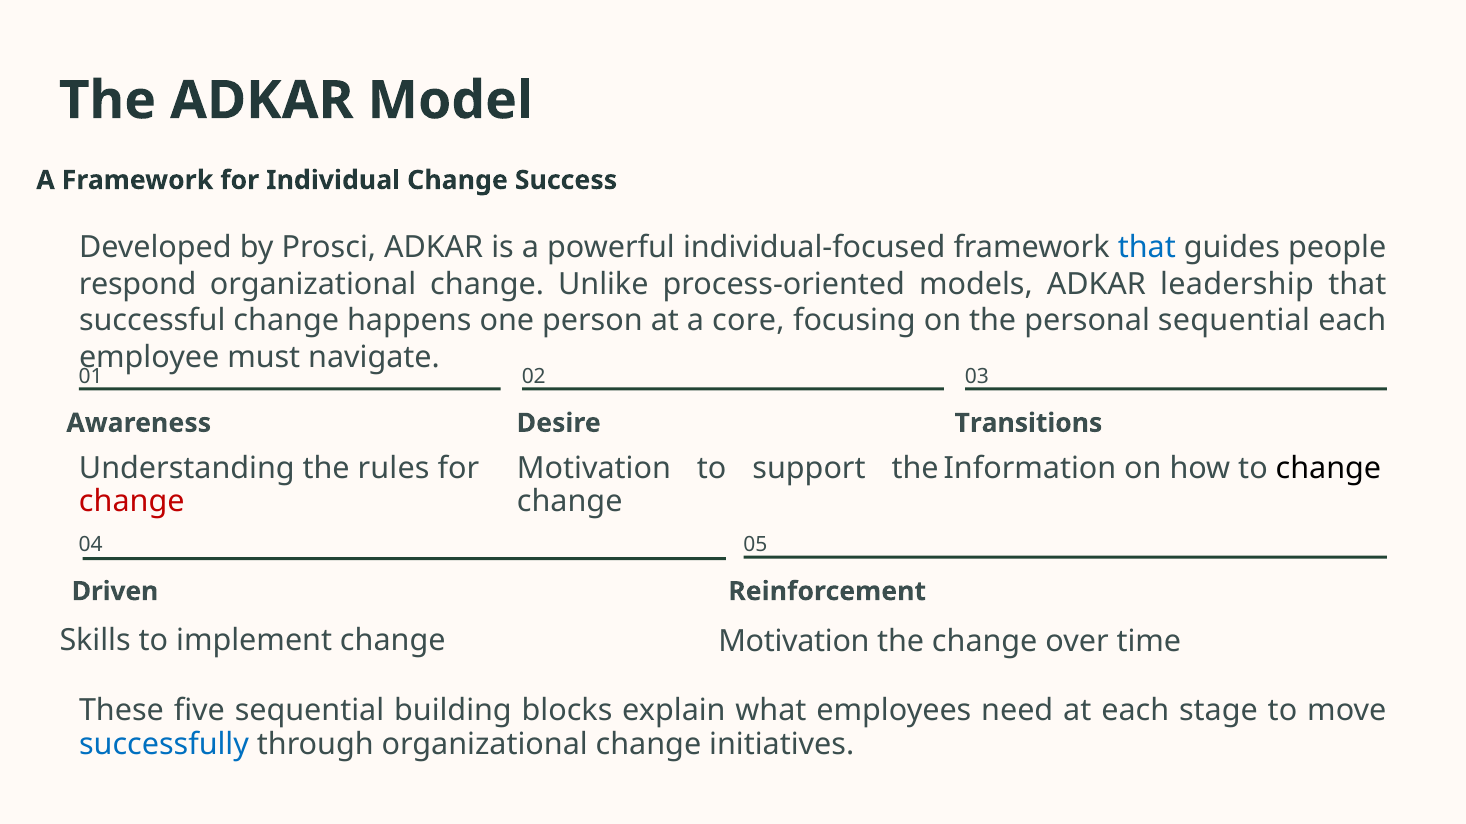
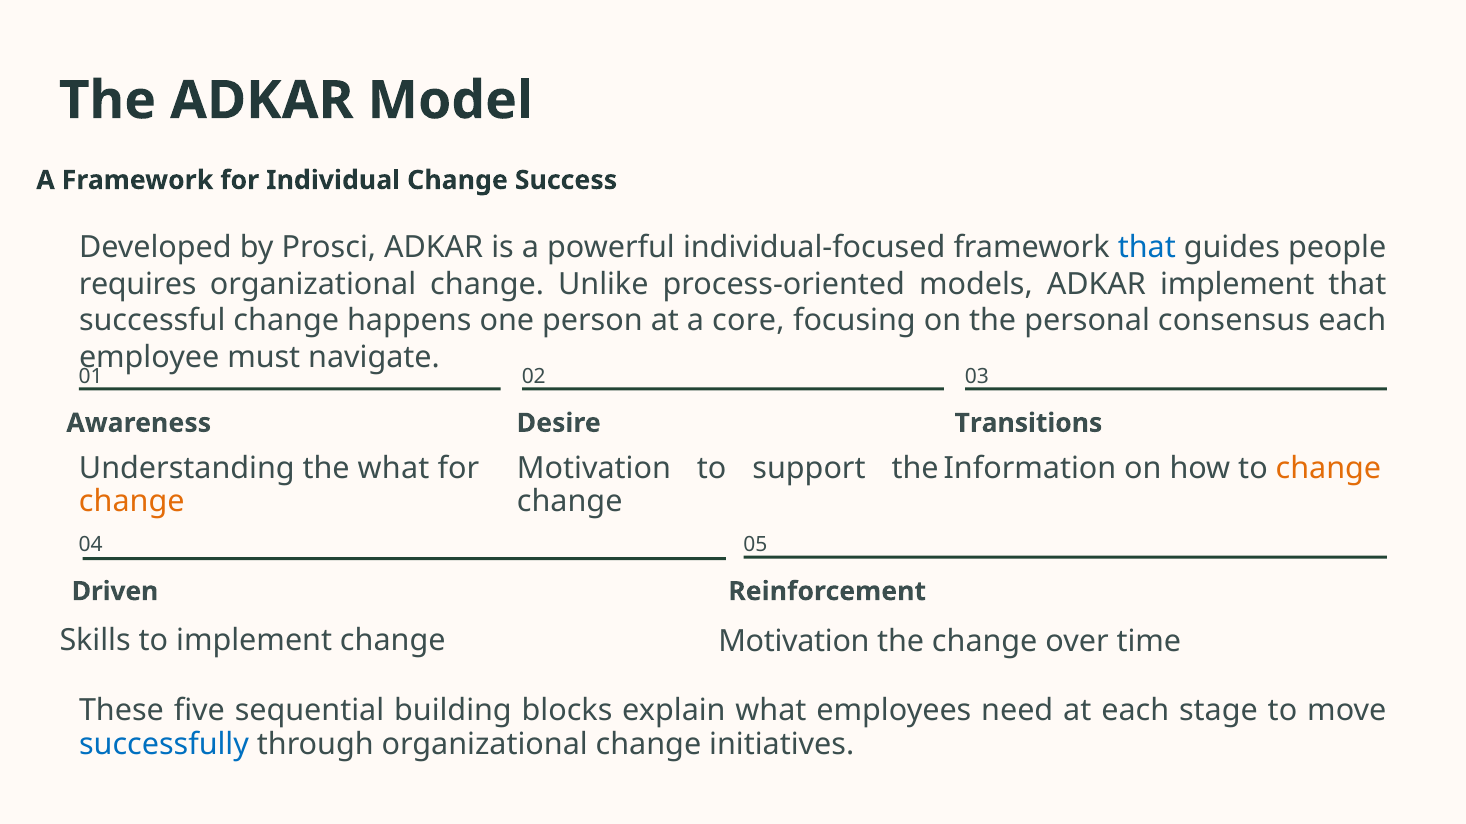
respond: respond -> requires
ADKAR leadership: leadership -> implement
personal sequential: sequential -> consensus
the rules: rules -> what
change at (1328, 468) colour: black -> orange
change at (132, 502) colour: red -> orange
